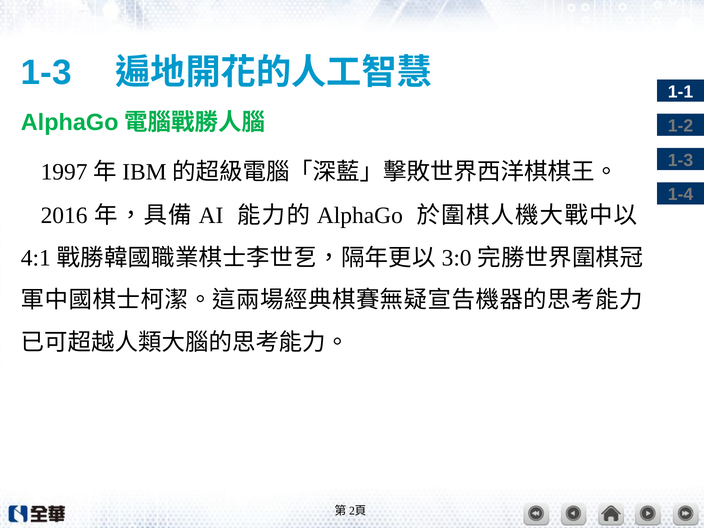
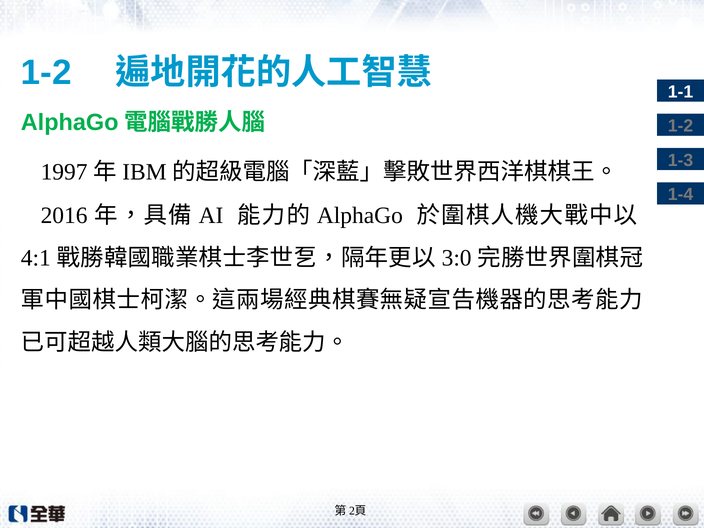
1-3 at (46, 72): 1-3 -> 1-2
